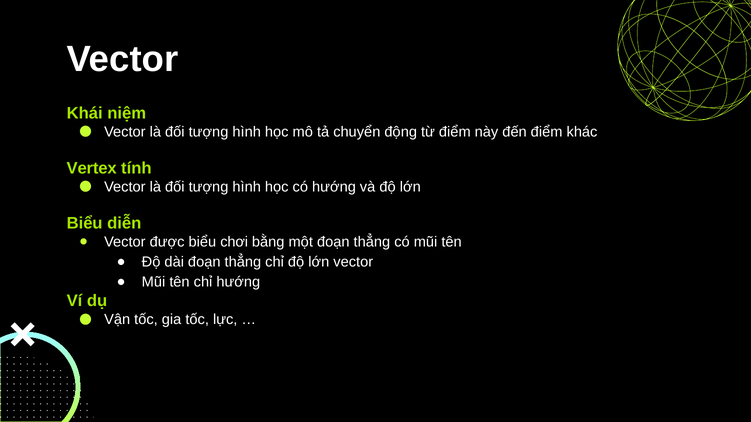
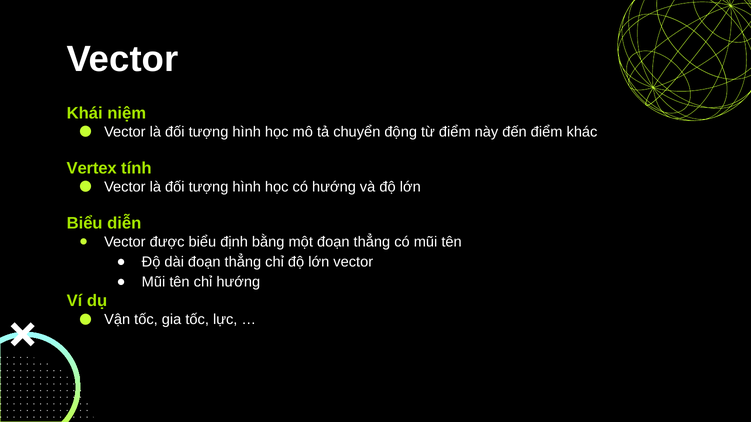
chơi: chơi -> định
